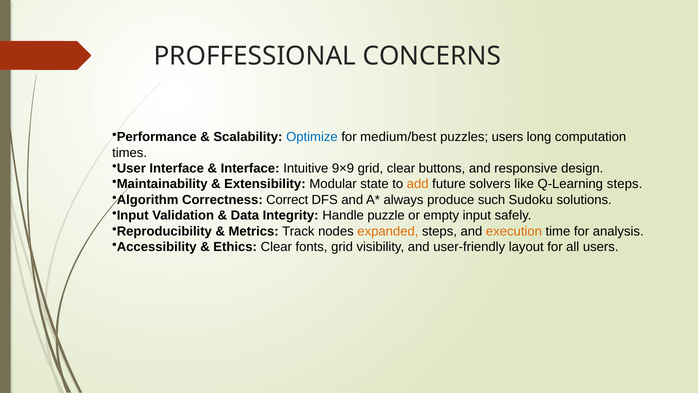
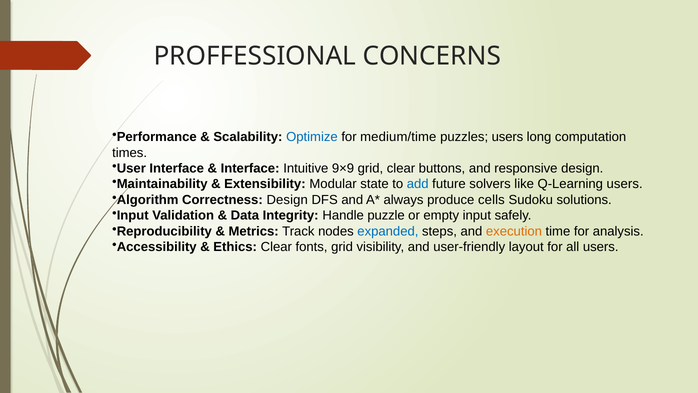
medium/best: medium/best -> medium/time
add colour: orange -> blue
Q-Learning steps: steps -> users
Correctness Correct: Correct -> Design
such: such -> cells
expanded colour: orange -> blue
